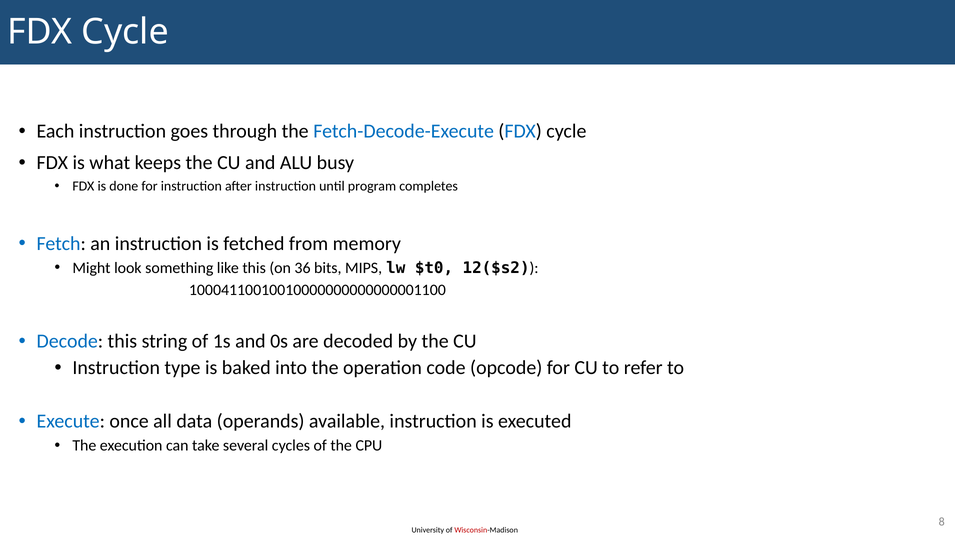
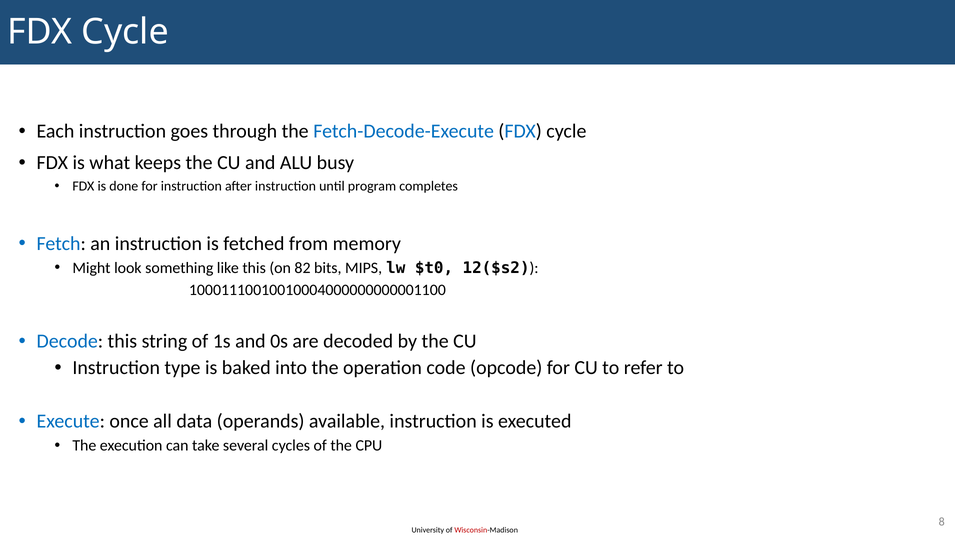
36: 36 -> 82
10004110010010000000000000001100: 10004110010010000000000000001100 -> 10001110010010004000000000001100
